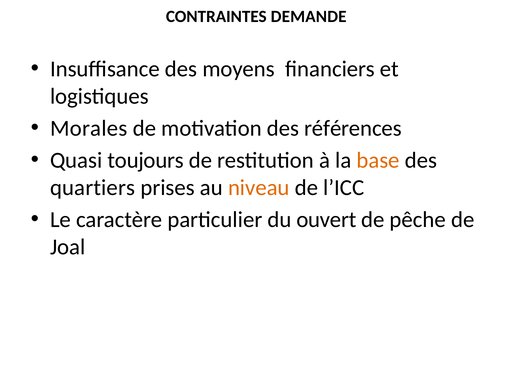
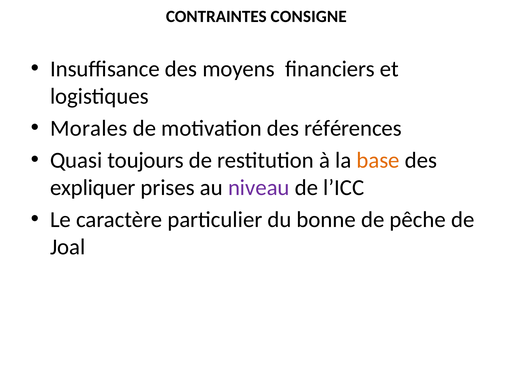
DEMANDE: DEMANDE -> CONSIGNE
quartiers: quartiers -> expliquer
niveau colour: orange -> purple
ouvert: ouvert -> bonne
